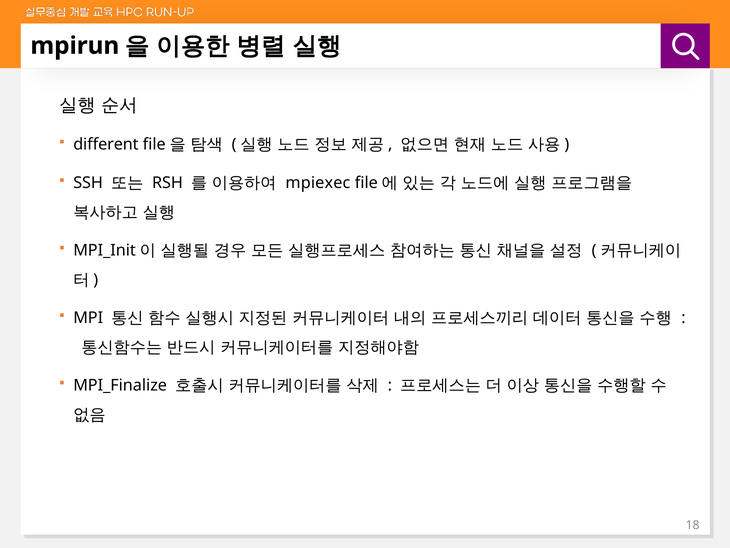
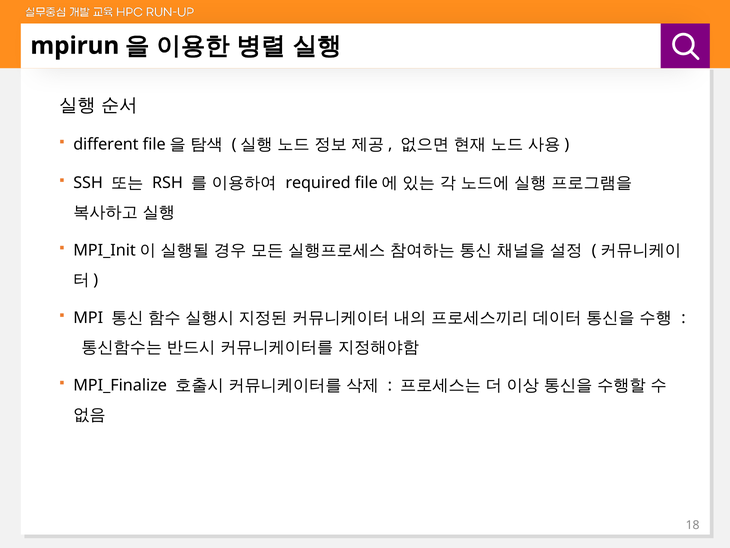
mpiexec: mpiexec -> required
